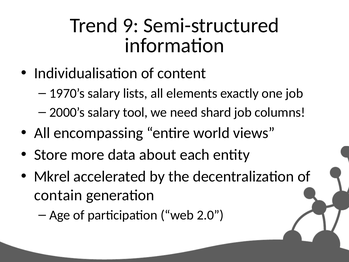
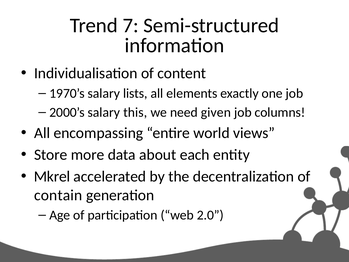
9: 9 -> 7
tool: tool -> this
shard: shard -> given
